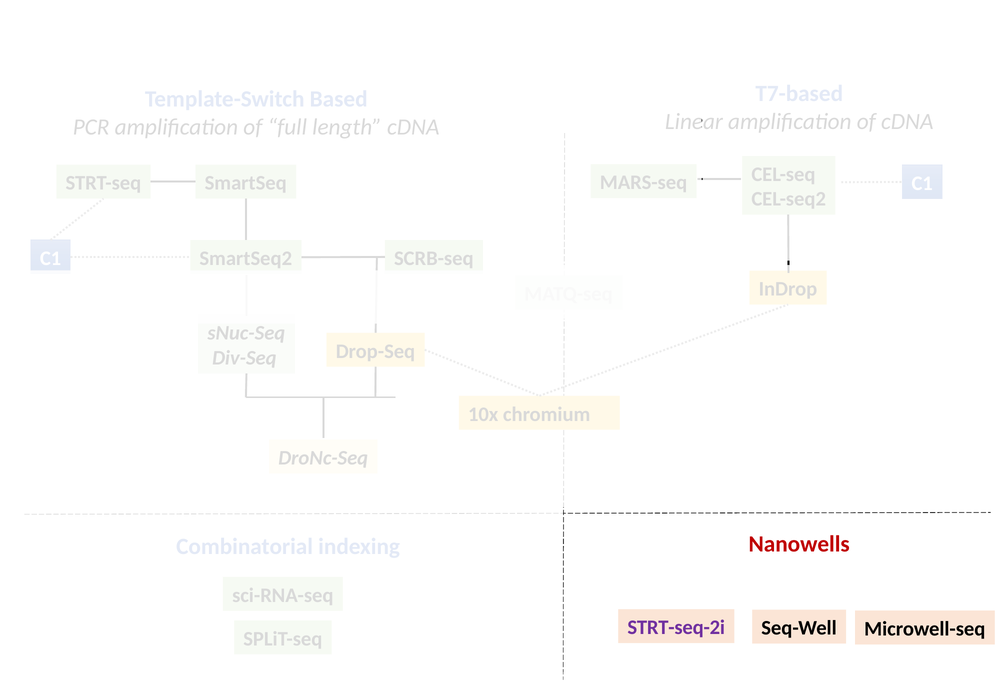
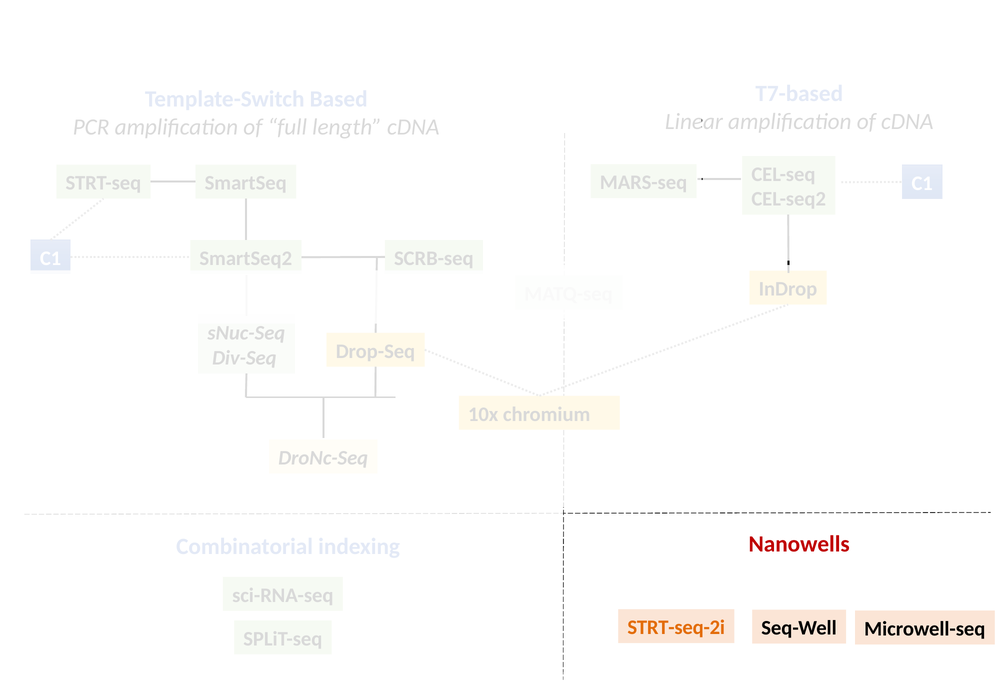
STRT-seq-2i colour: purple -> orange
